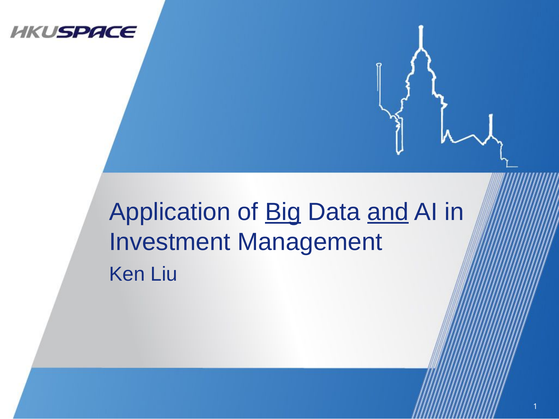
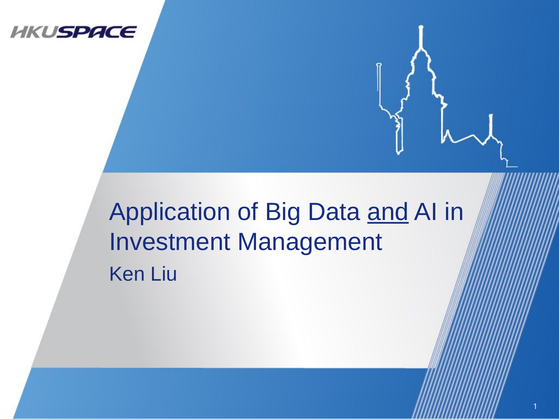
Big underline: present -> none
